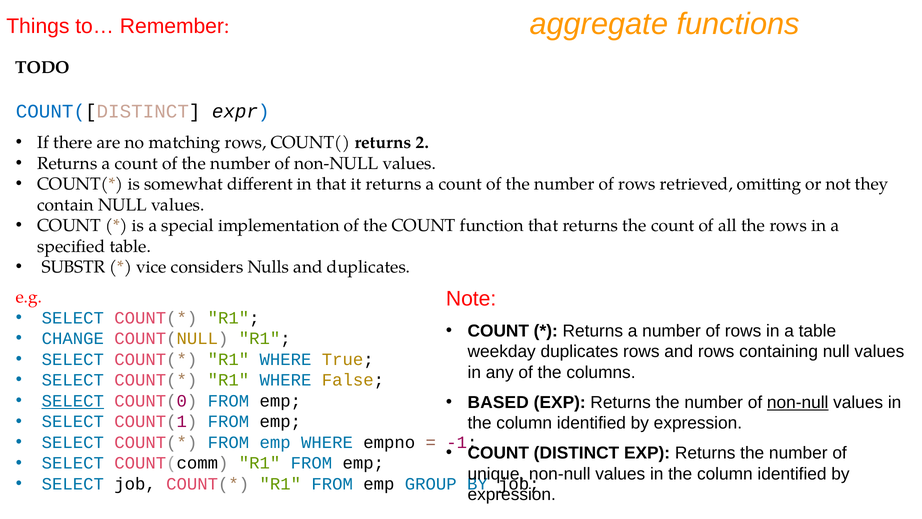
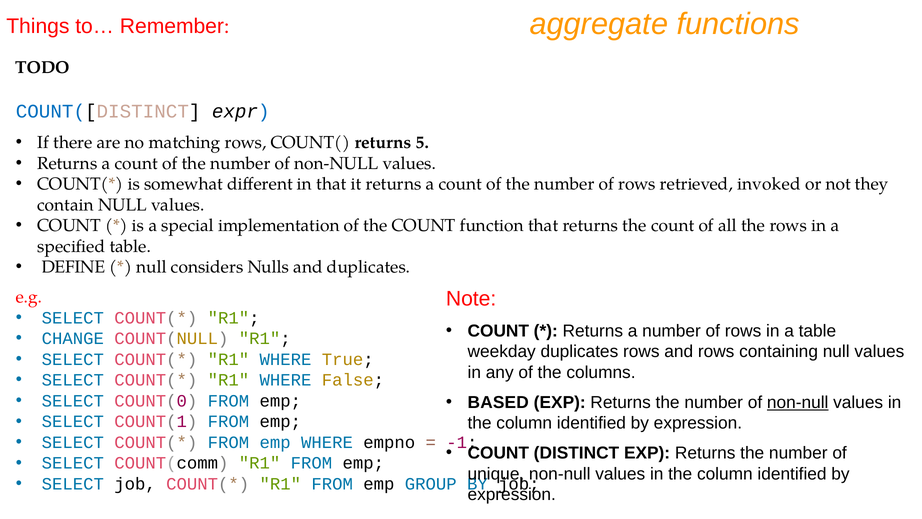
2: 2 -> 5
omitting: omitting -> invoked
SUBSTR: SUBSTR -> DEFINE
vice at (151, 267): vice -> null
SELECT at (73, 401) underline: present -> none
